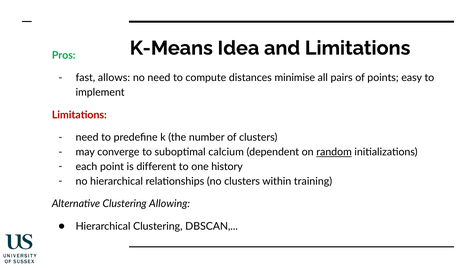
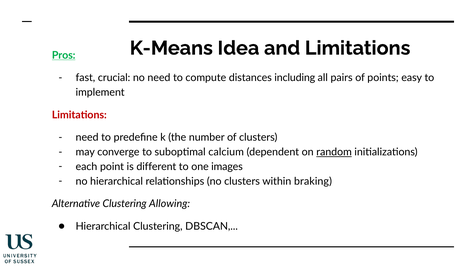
Pros underline: none -> present
allows: allows -> crucial
minimise: minimise -> including
history: history -> images
training: training -> braking
